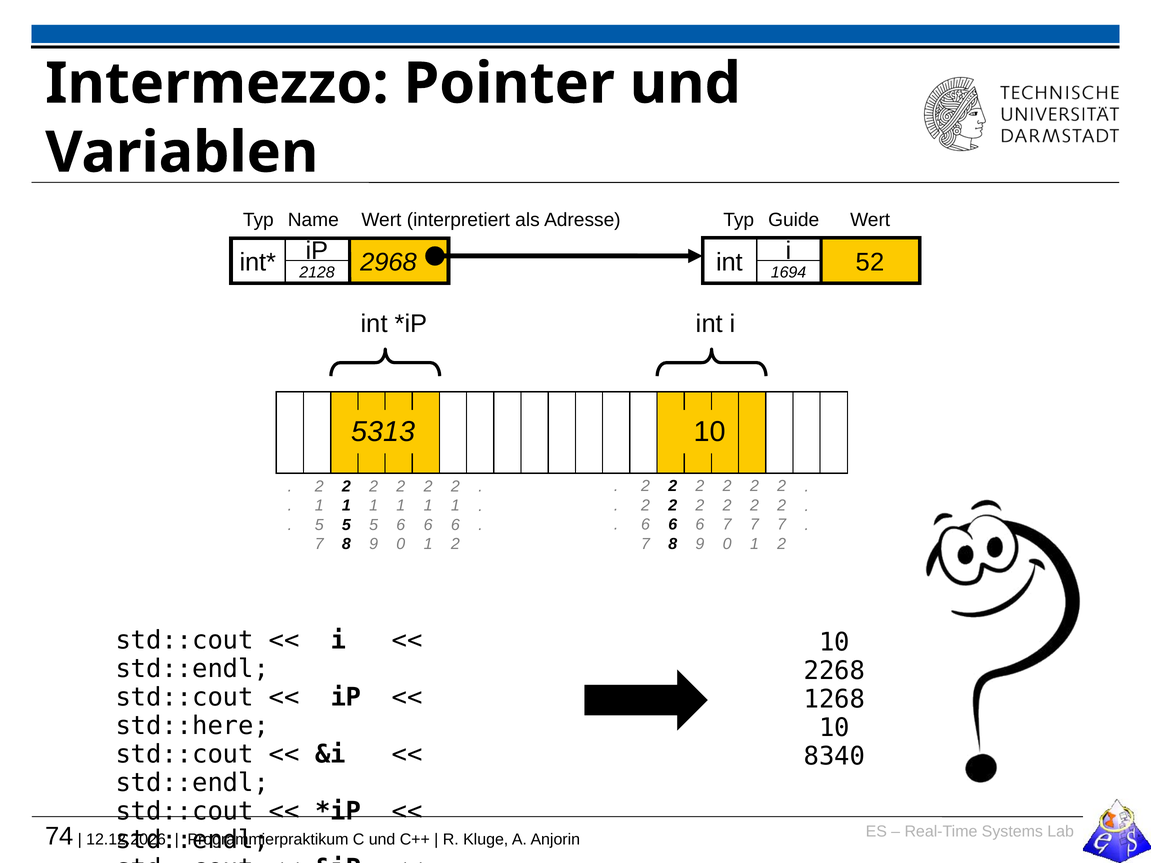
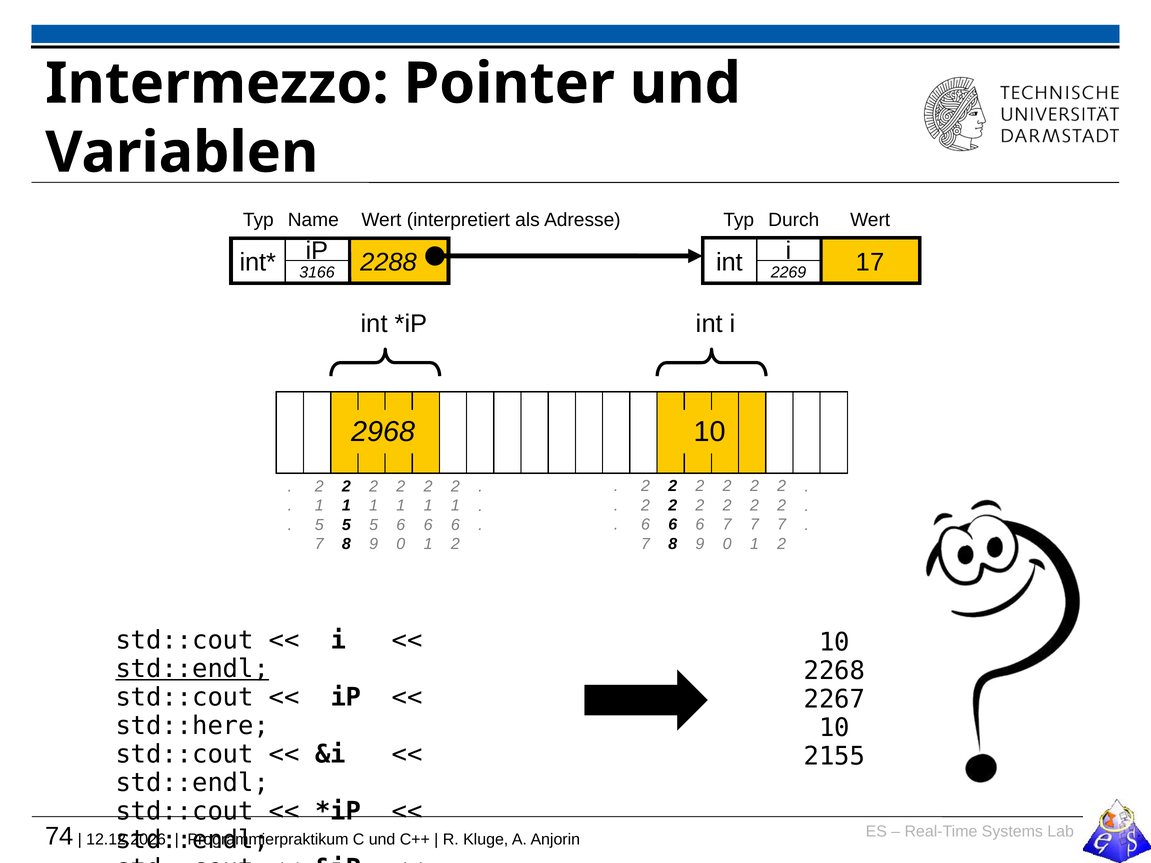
Guide: Guide -> Durch
2968: 2968 -> 2288
52: 52 -> 17
1694: 1694 -> 2269
2128: 2128 -> 3166
5313: 5313 -> 2968
std::endl at (192, 669) underline: none -> present
1268: 1268 -> 2267
8340: 8340 -> 2155
